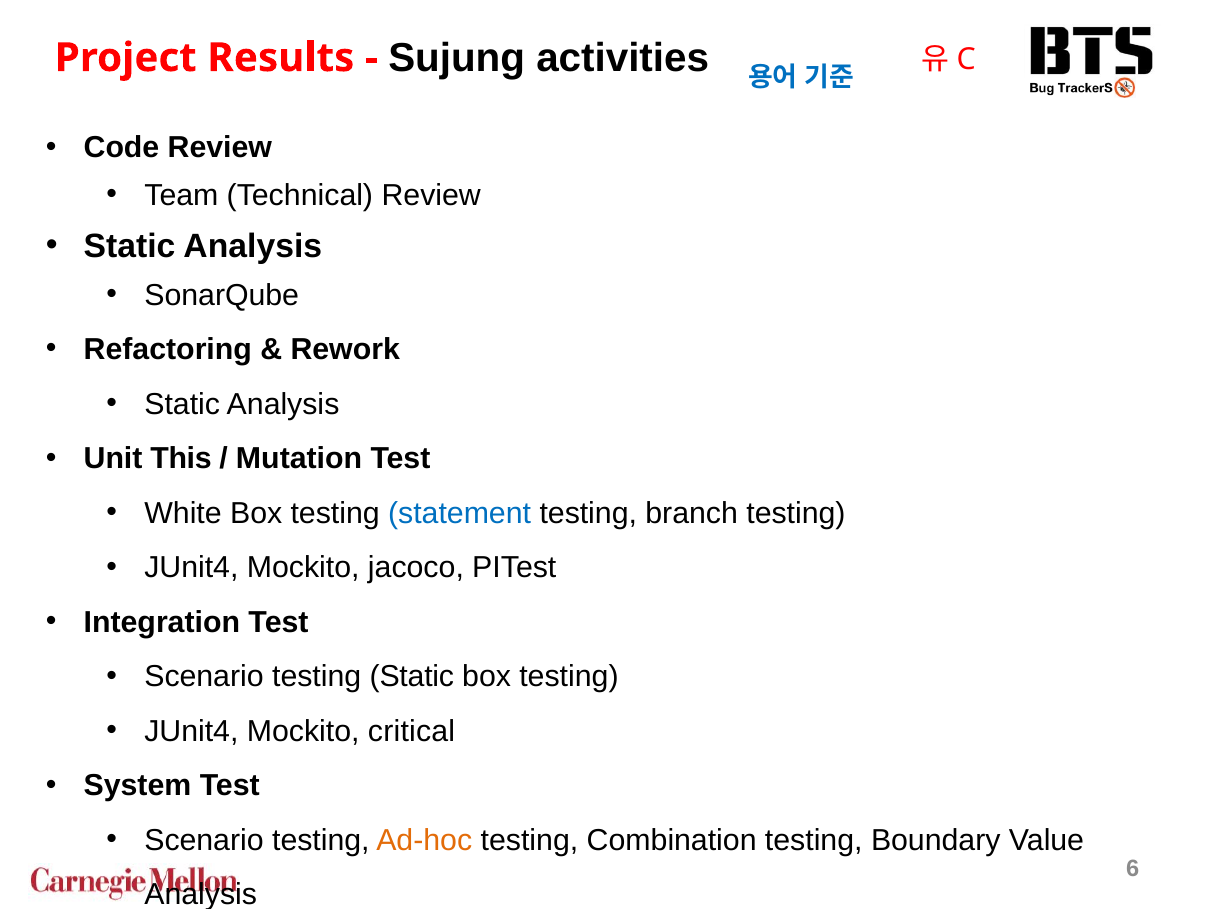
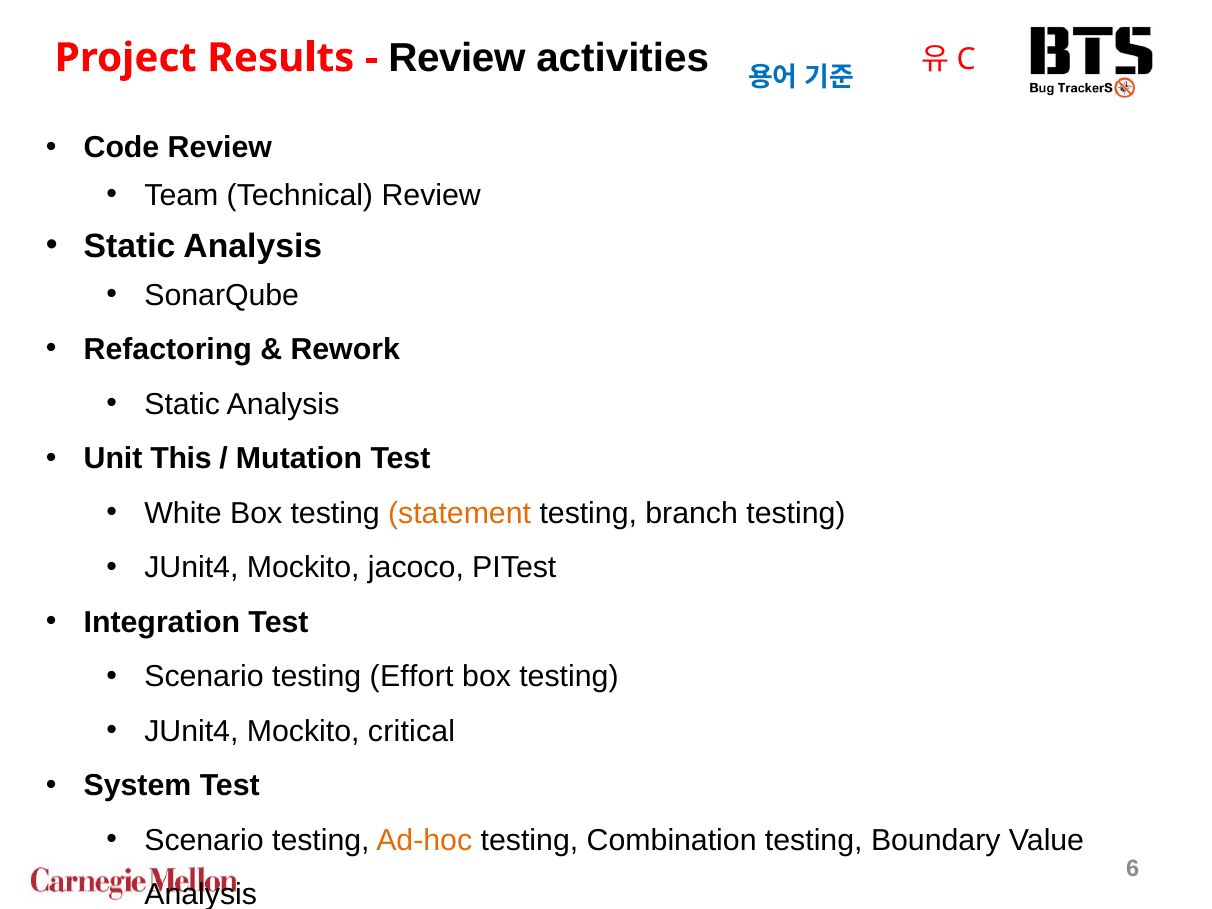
Sujung at (457, 58): Sujung -> Review
statement colour: blue -> orange
testing Static: Static -> Effort
